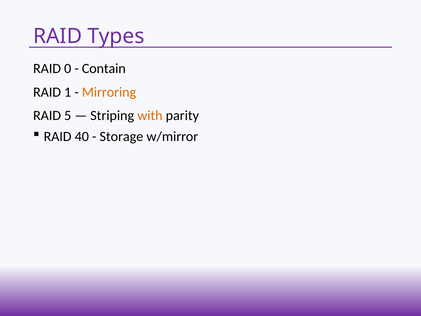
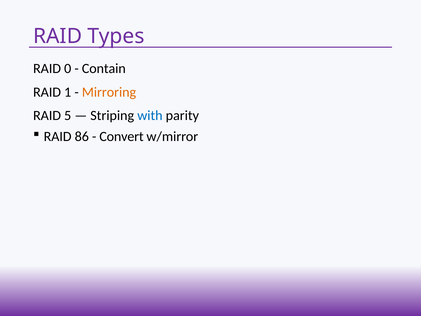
with colour: orange -> blue
40: 40 -> 86
Storage: Storage -> Convert
